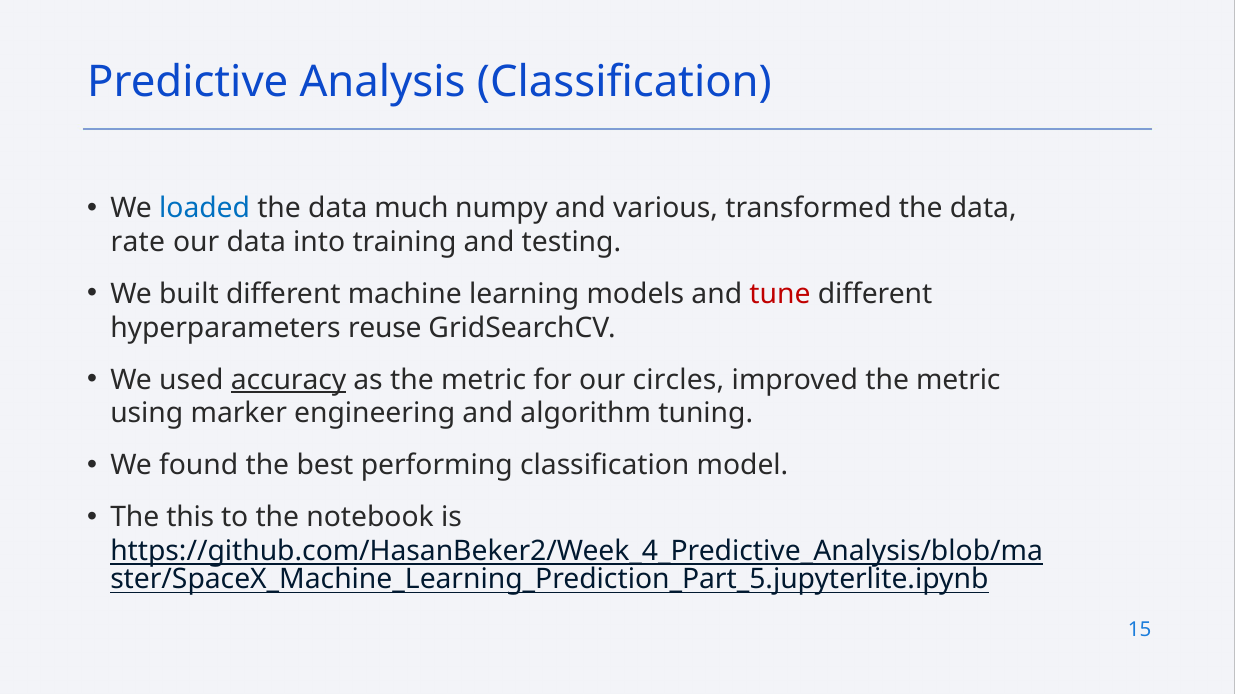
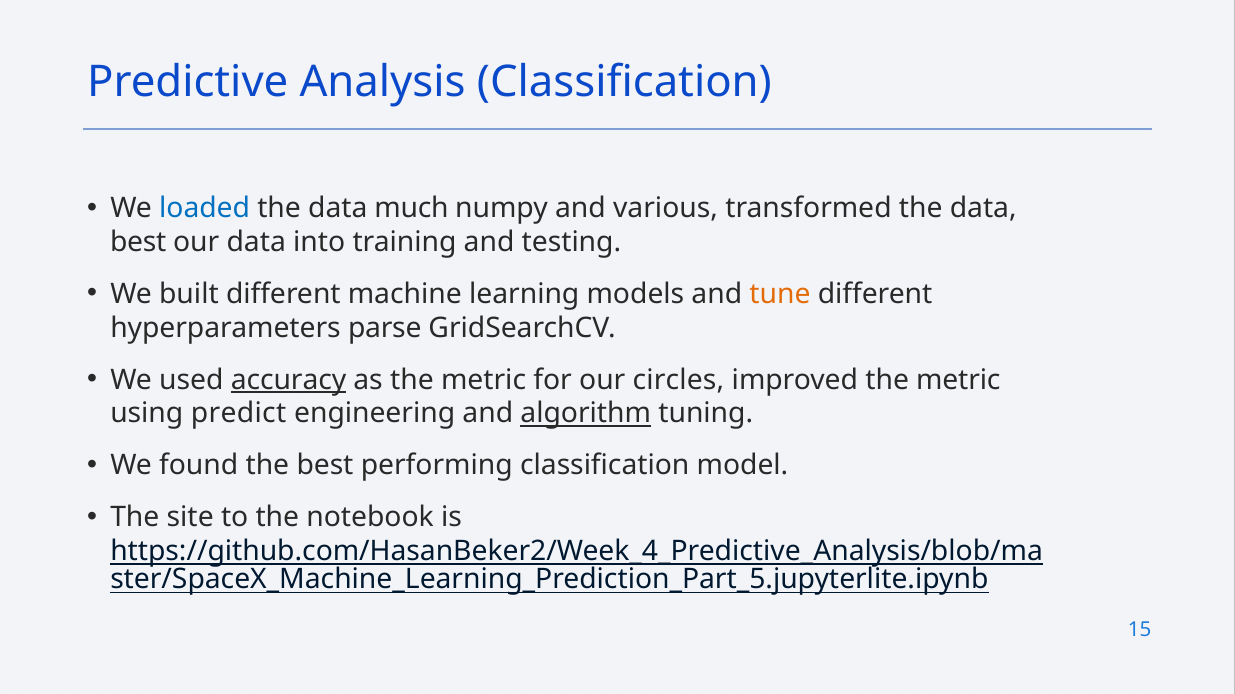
rate at (138, 242): rate -> best
tune colour: red -> orange
reuse: reuse -> parse
marker: marker -> predict
algorithm underline: none -> present
this: this -> site
